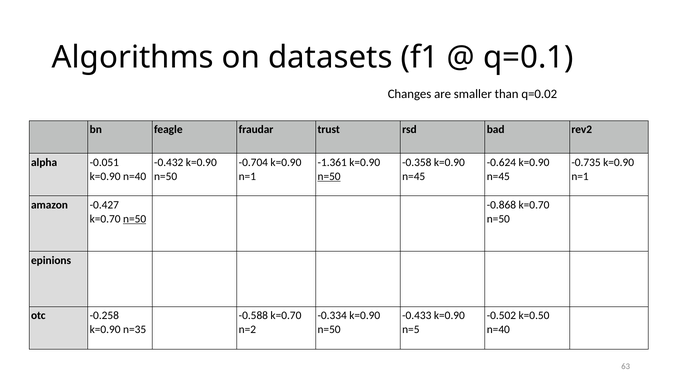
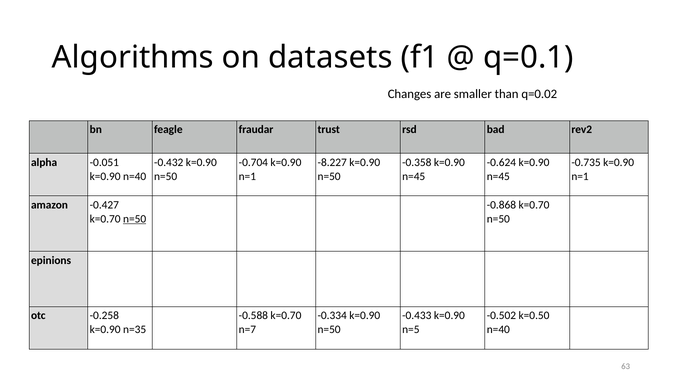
-1.361: -1.361 -> -8.227
n=50 at (329, 176) underline: present -> none
n=2: n=2 -> n=7
